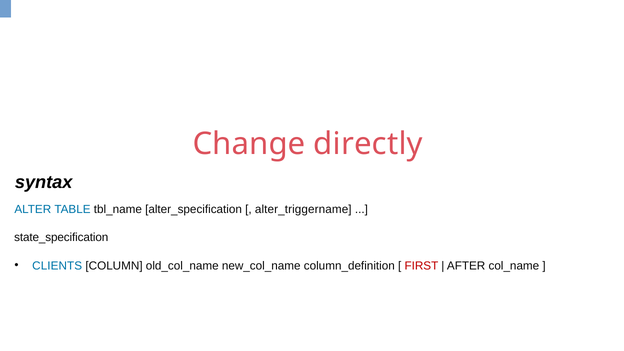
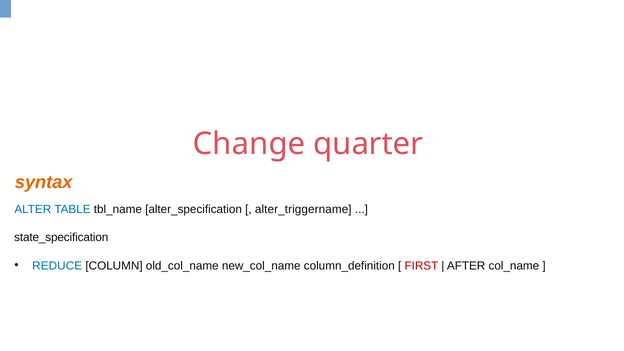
directly: directly -> quarter
syntax colour: black -> orange
CLIENTS: CLIENTS -> REDUCE
